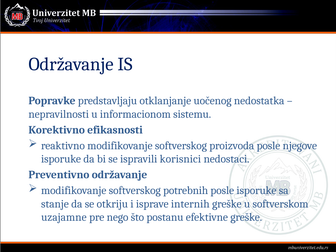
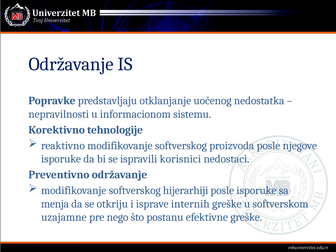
efikasnosti: efikasnosti -> tehnologije
potrebnih: potrebnih -> hijerarhiji
stanje: stanje -> menja
